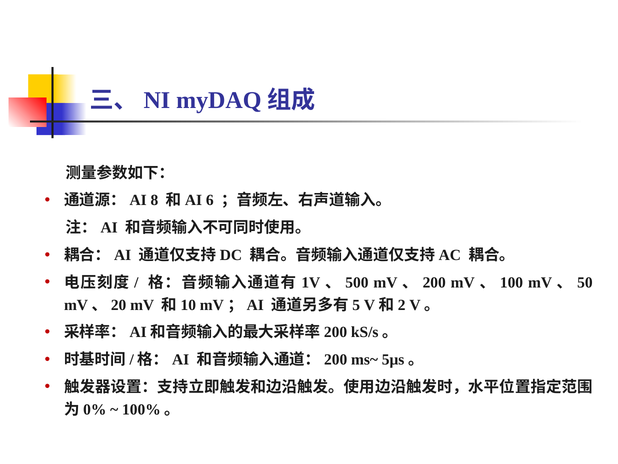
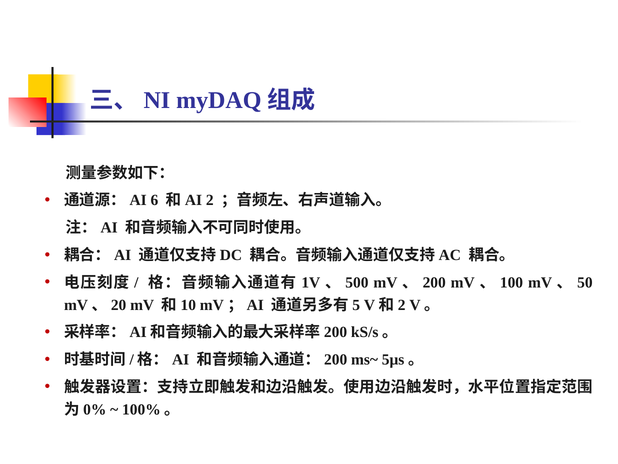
8: 8 -> 6
6: 6 -> 2
